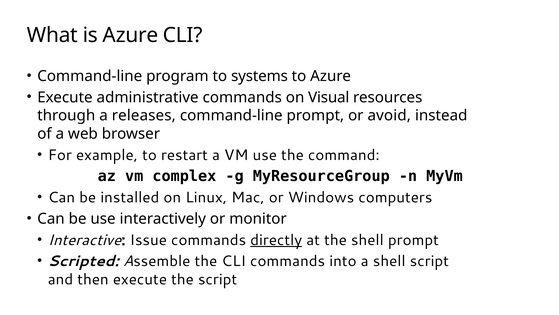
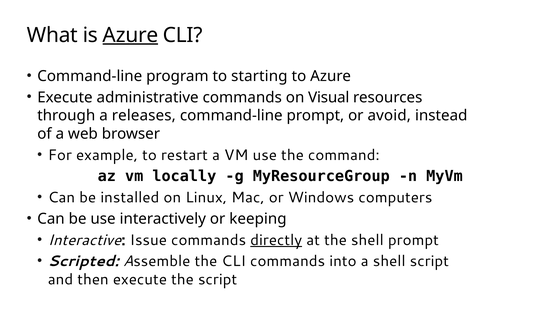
Azure at (131, 35) underline: none -> present
systems: systems -> starting
complex: complex -> locally
monitor: monitor -> keeping
